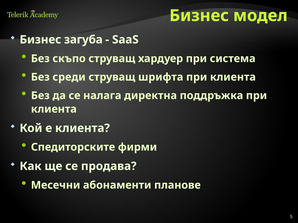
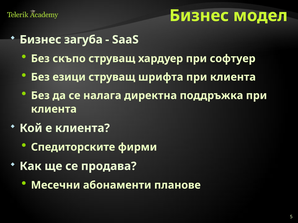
система: система -> софтуер
среди: среди -> езици
